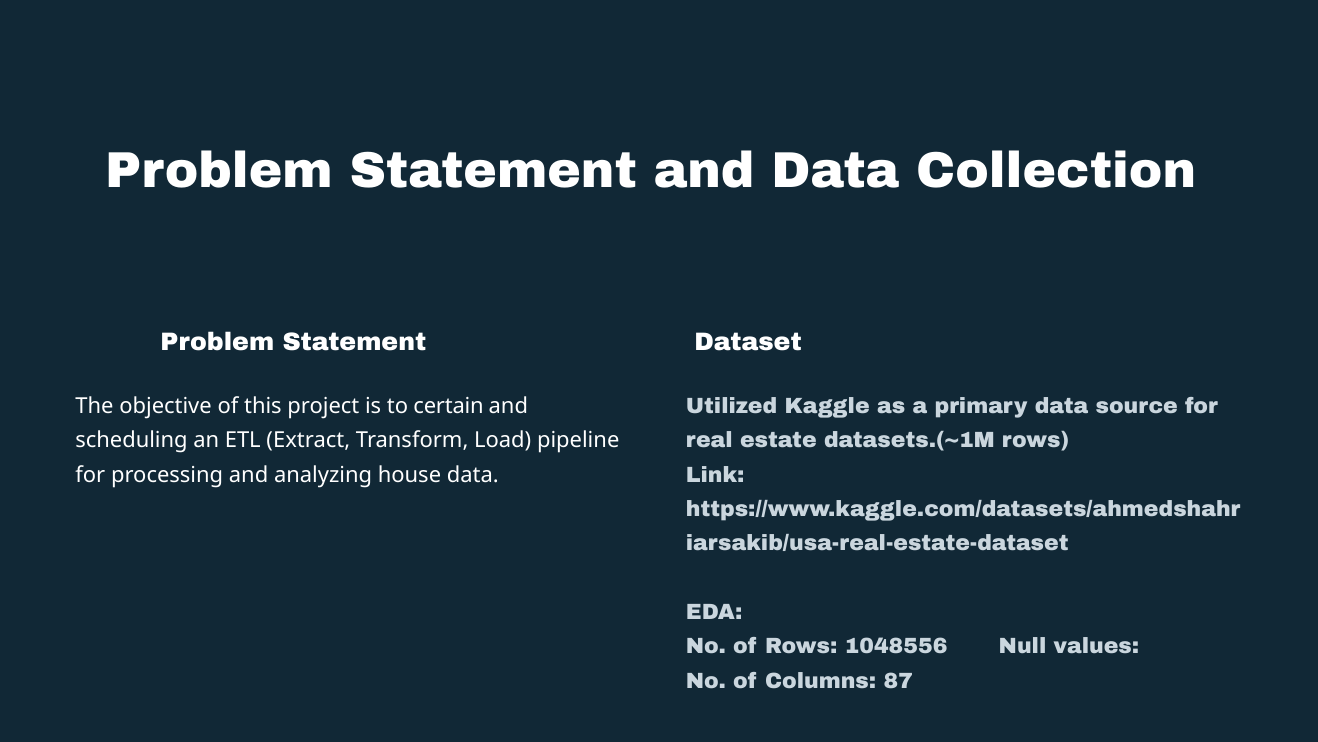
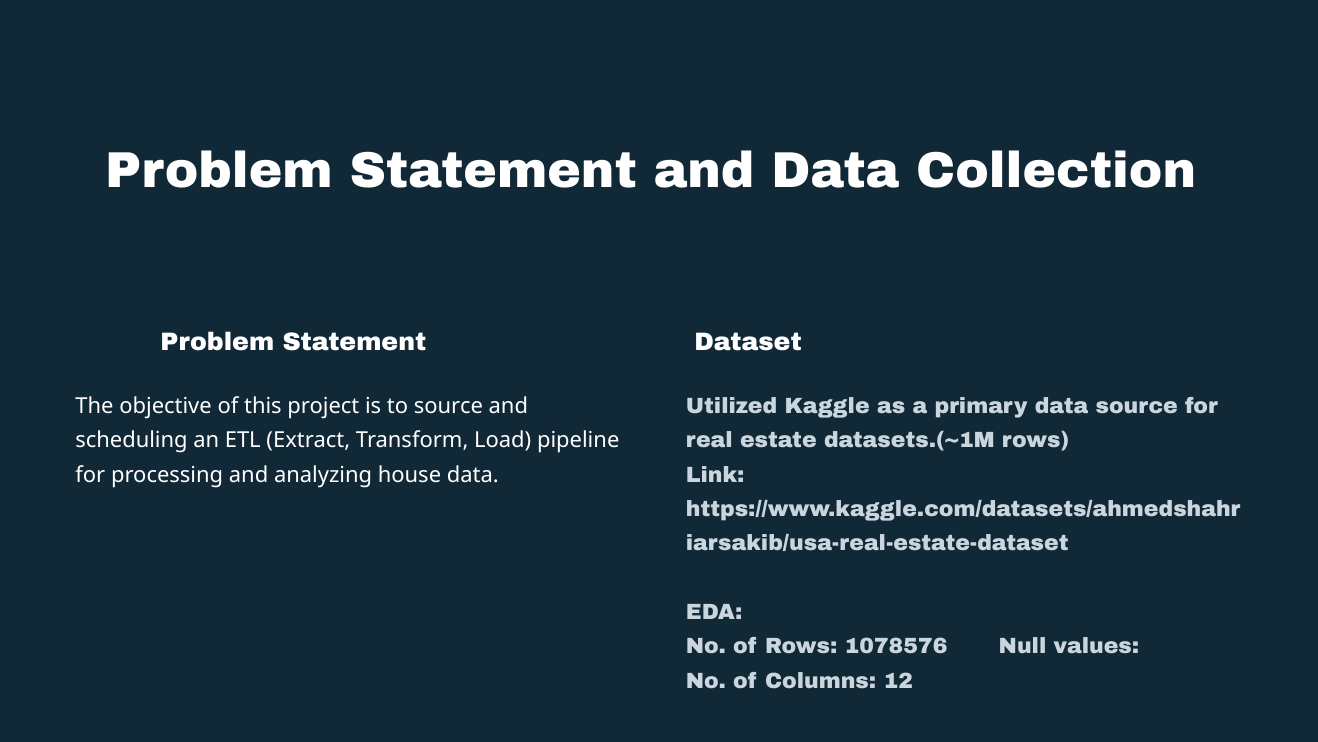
to certain: certain -> source
1048556: 1048556 -> 1078576
87: 87 -> 12
